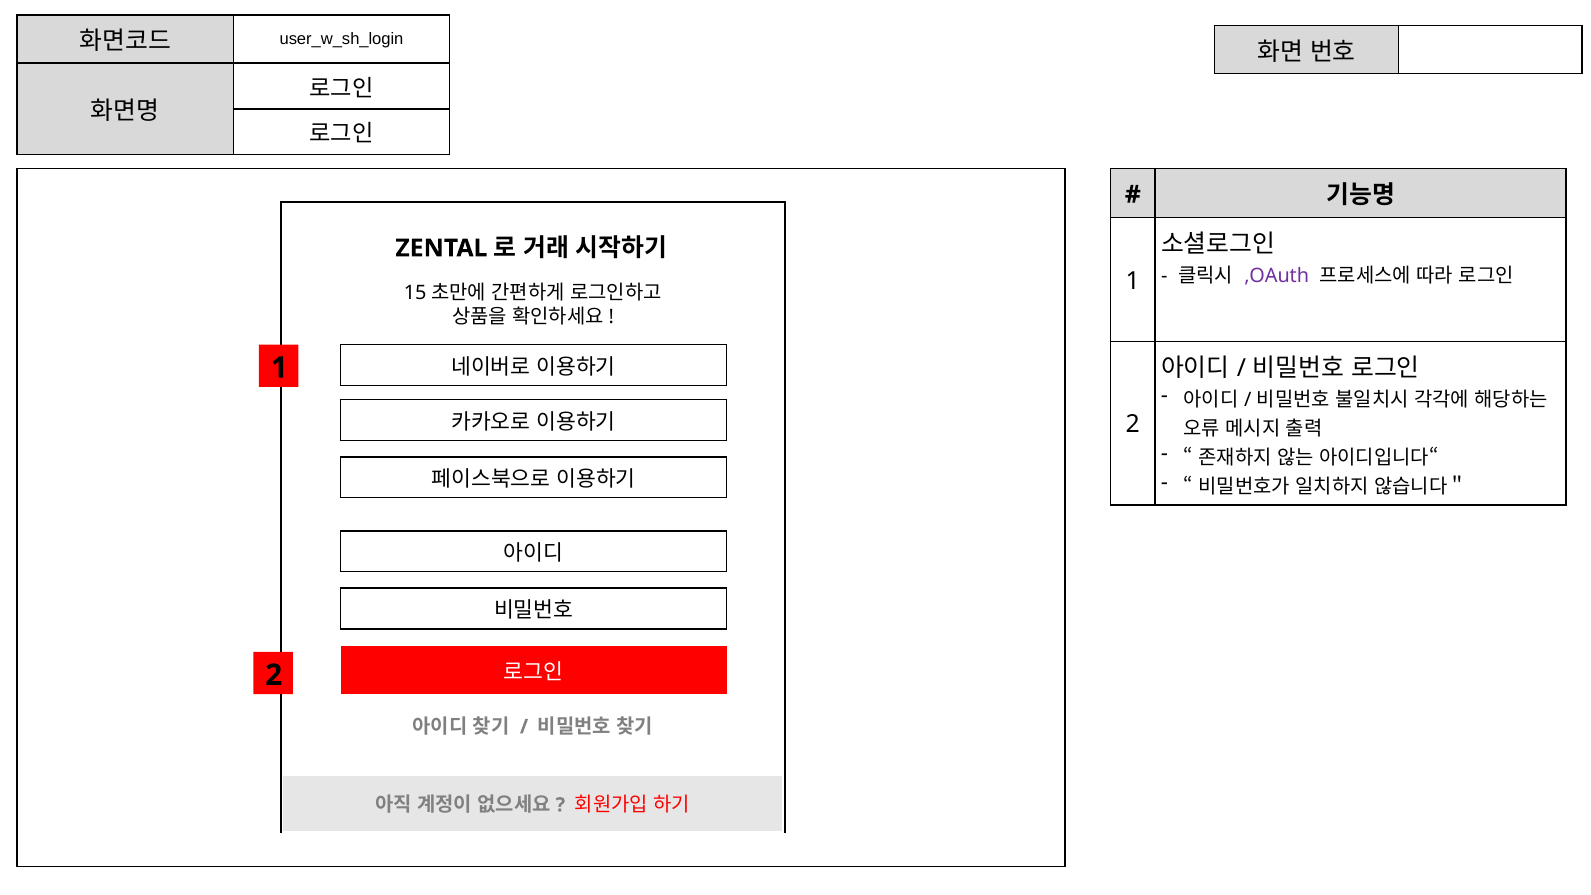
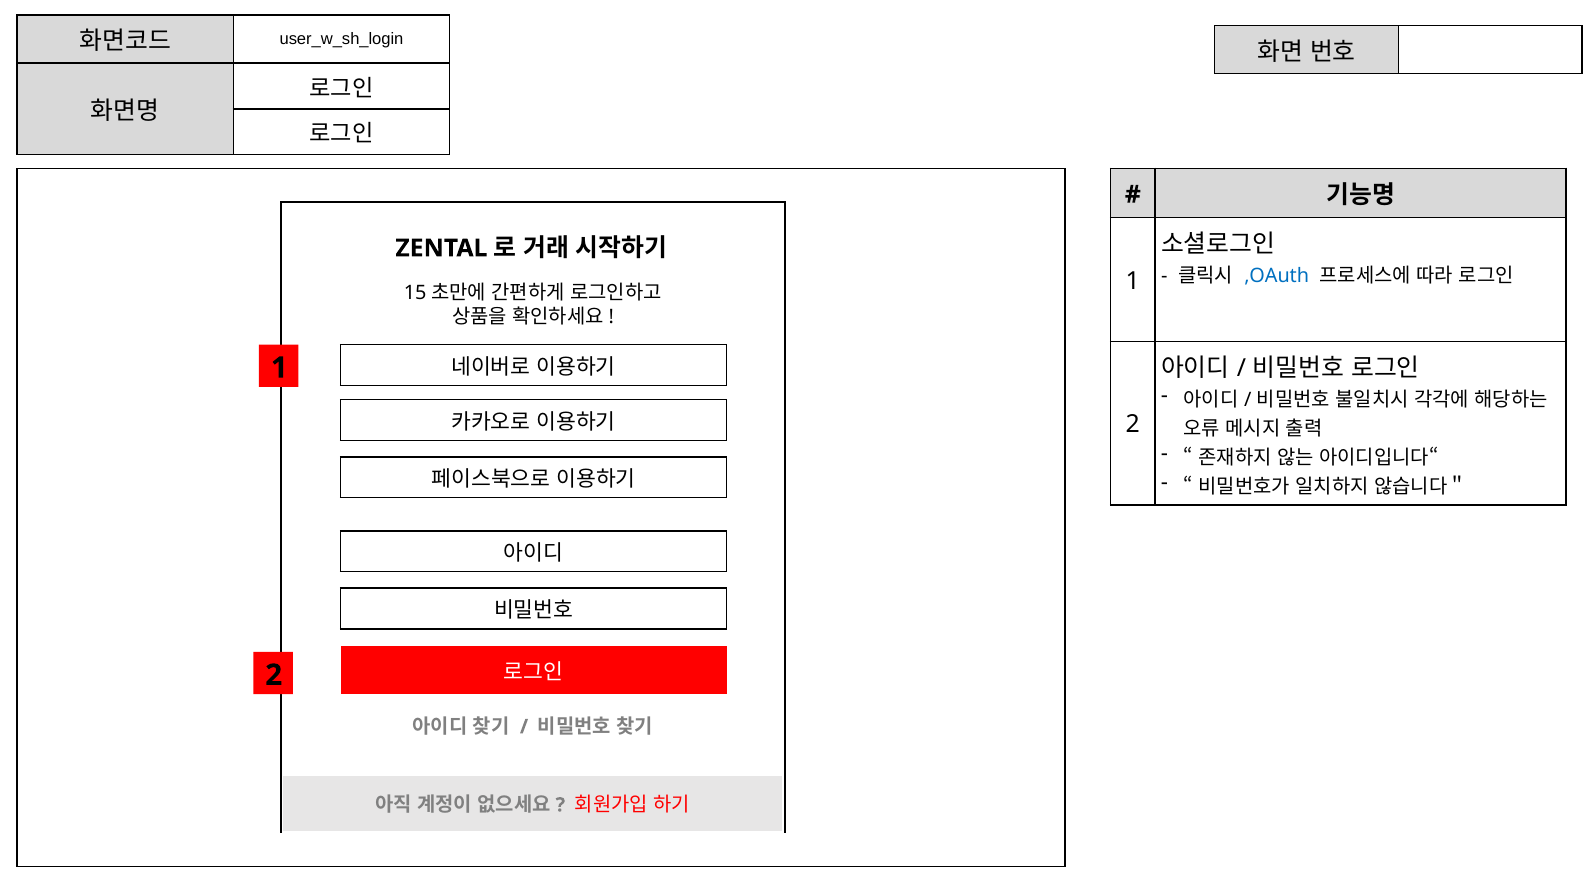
,OAuth colour: purple -> blue
